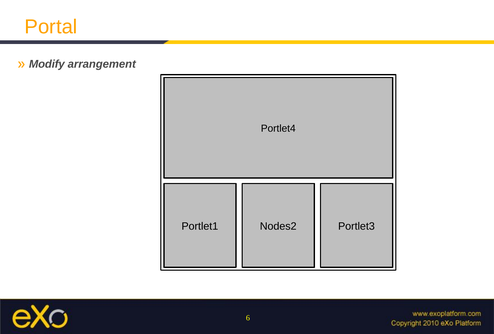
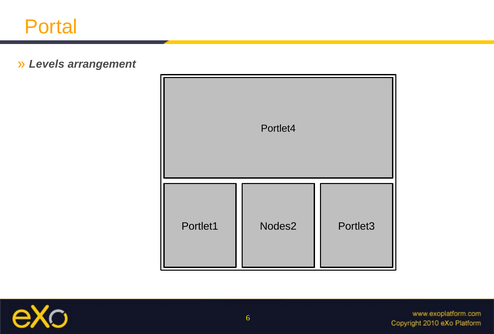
Modify: Modify -> Levels
